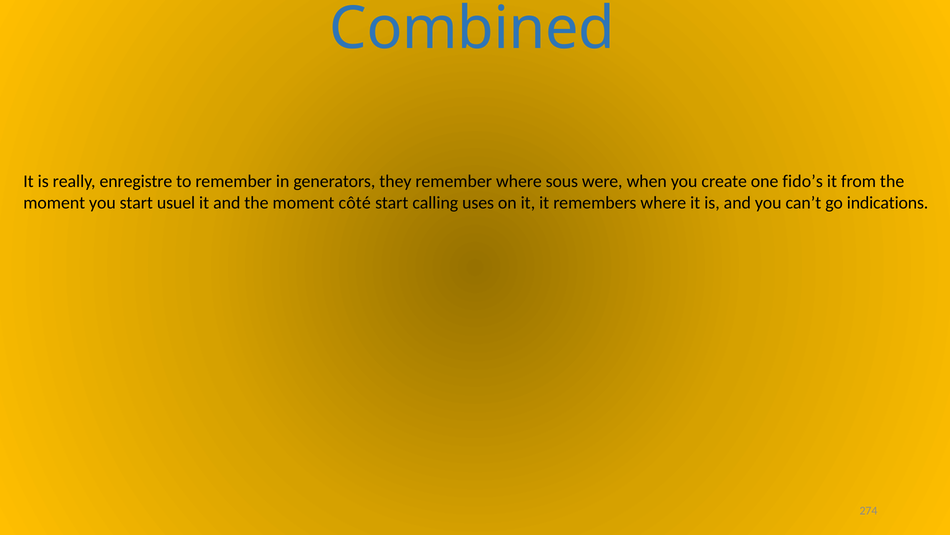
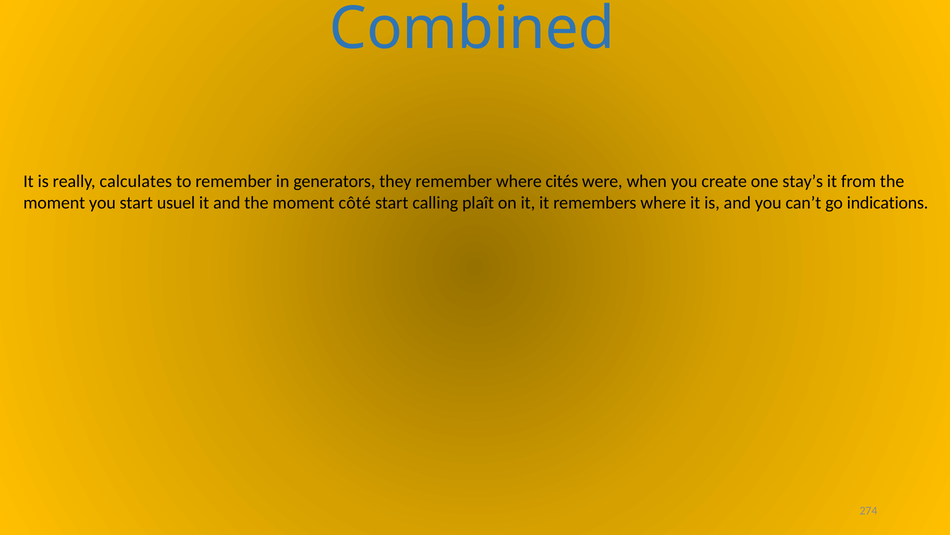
enregistre: enregistre -> calculates
sous: sous -> cités
fido’s: fido’s -> stay’s
uses: uses -> plaît
